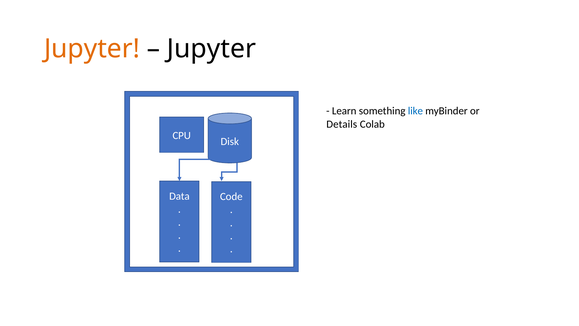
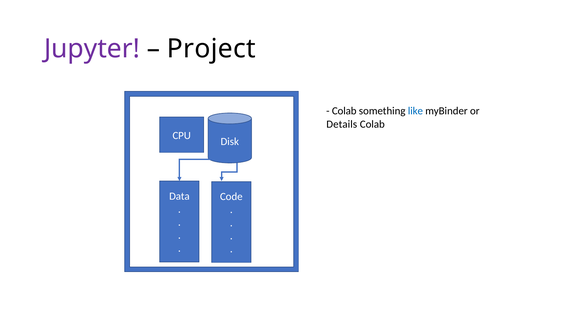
Jupyter at (92, 49) colour: orange -> purple
Jupyter at (211, 49): Jupyter -> Project
Learn at (344, 111): Learn -> Colab
